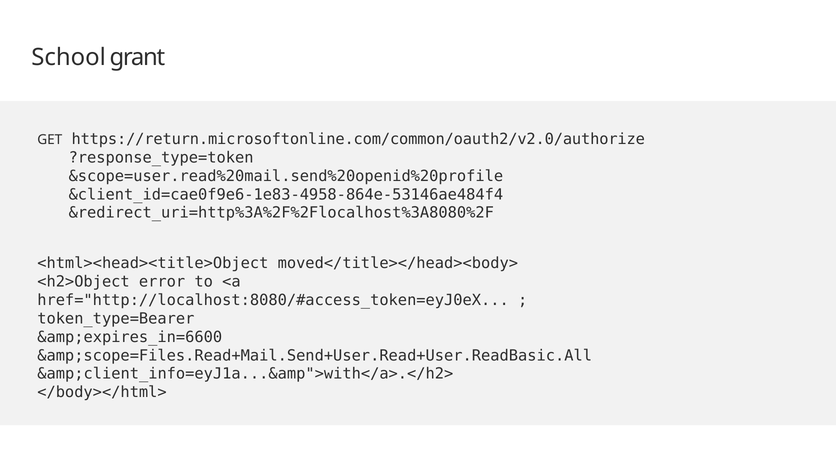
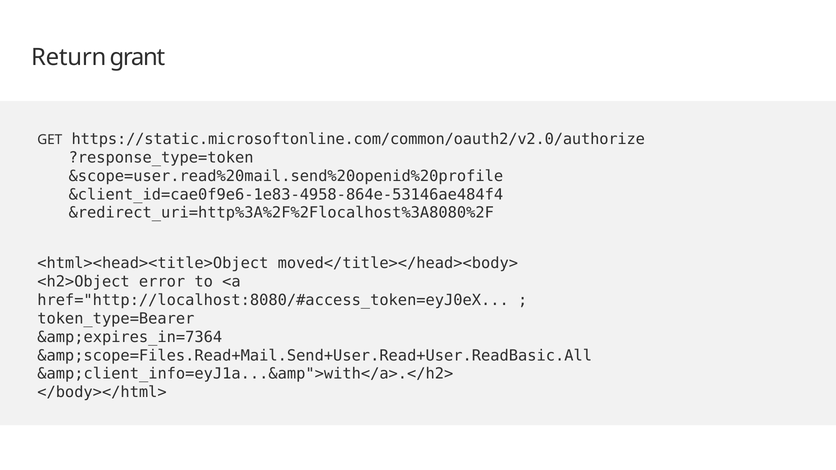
School: School -> Return
https://return.microsoftonline.com/common/oauth2/v2.0/authorize: https://return.microsoftonline.com/common/oauth2/v2.0/authorize -> https://static.microsoftonline.com/common/oauth2/v2.0/authorize
&amp;expires_in=6600: &amp;expires_in=6600 -> &amp;expires_in=7364
